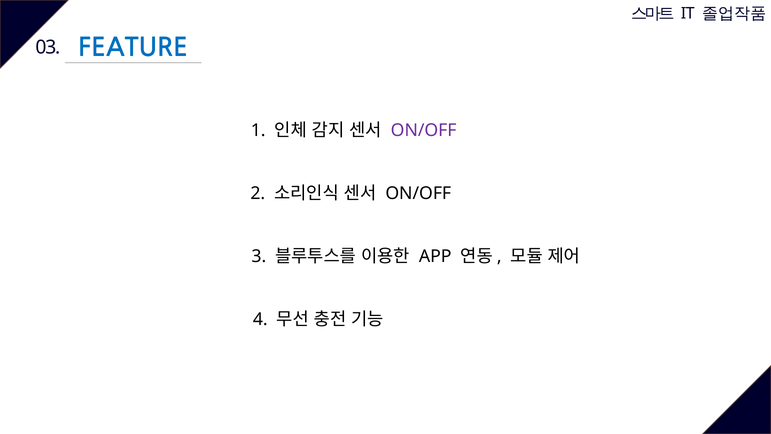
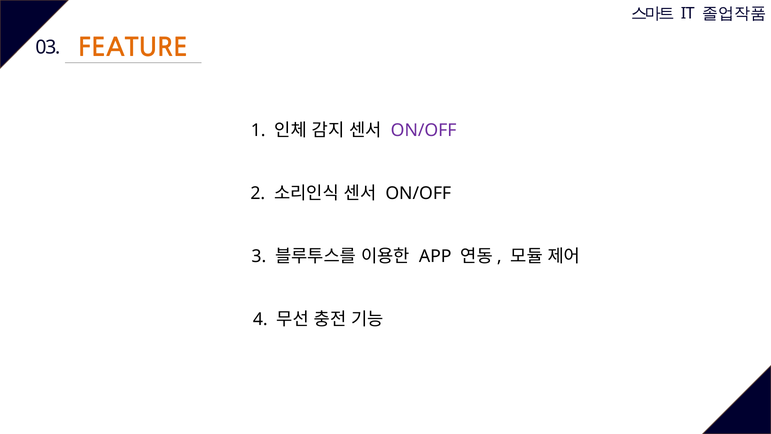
FEATURE colour: blue -> orange
